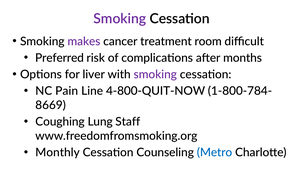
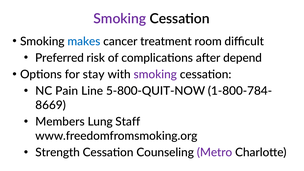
makes colour: purple -> blue
months: months -> depend
liver: liver -> stay
4-800-QUIT-NOW: 4-800-QUIT-NOW -> 5-800-QUIT-NOW
Coughing: Coughing -> Members
Monthly: Monthly -> Strength
Metro colour: blue -> purple
